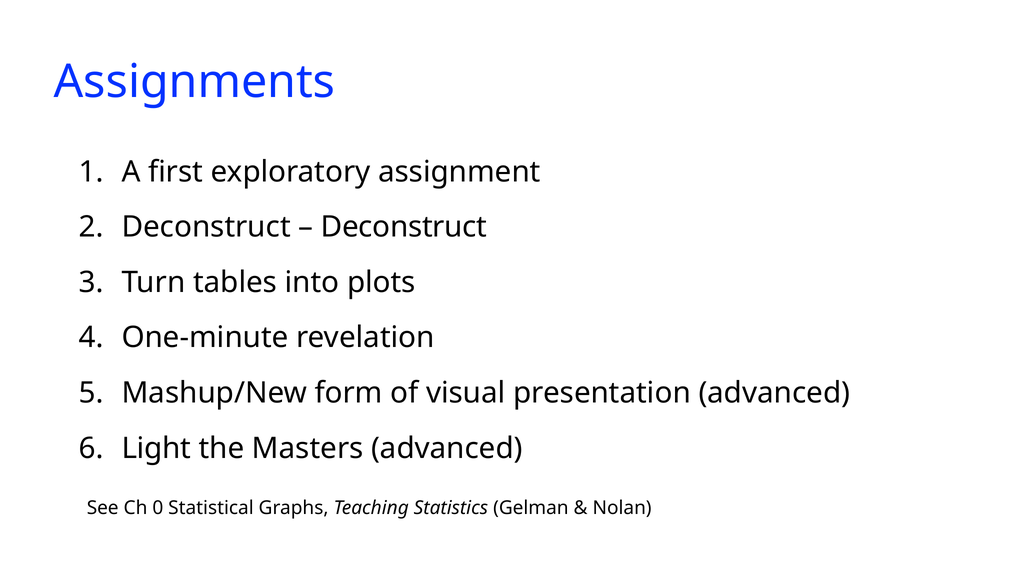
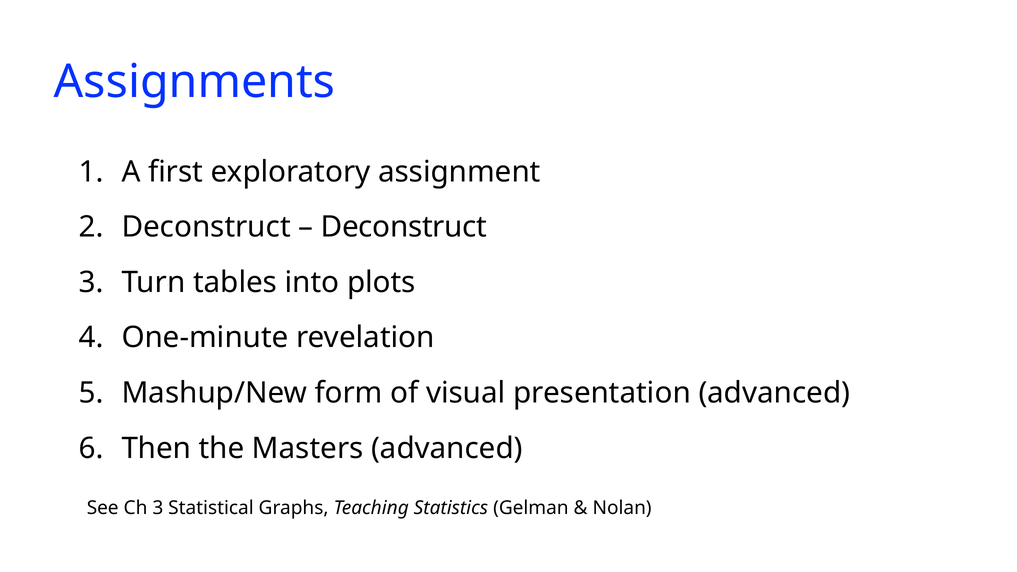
Light: Light -> Then
Ch 0: 0 -> 3
